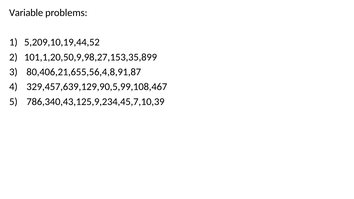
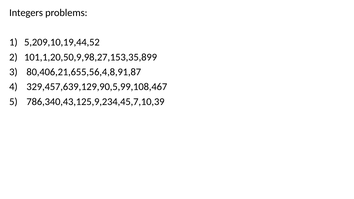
Variable: Variable -> Integers
